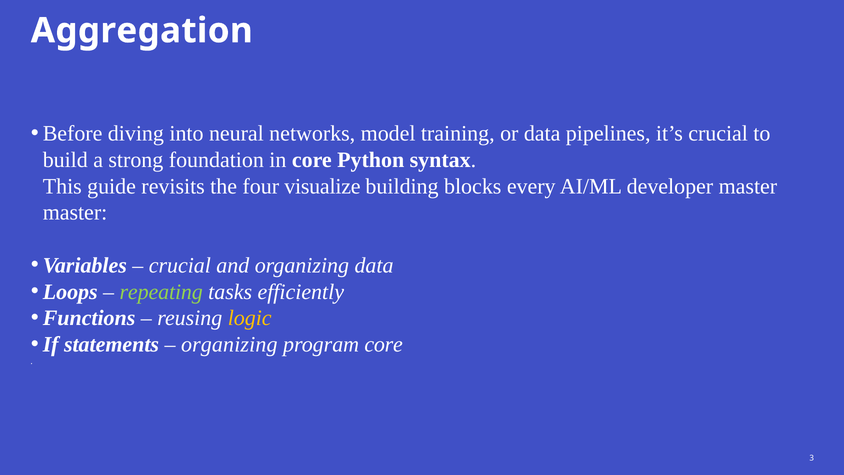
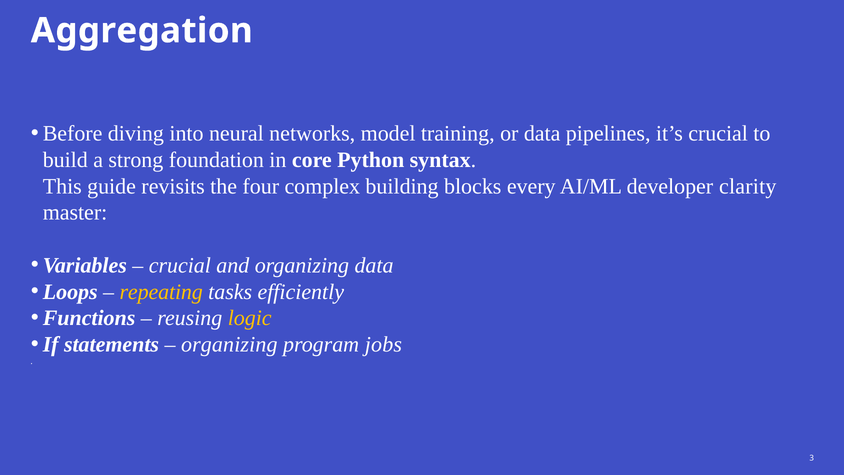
visualize: visualize -> complex
developer master: master -> clarity
repeating colour: light green -> yellow
program core: core -> jobs
